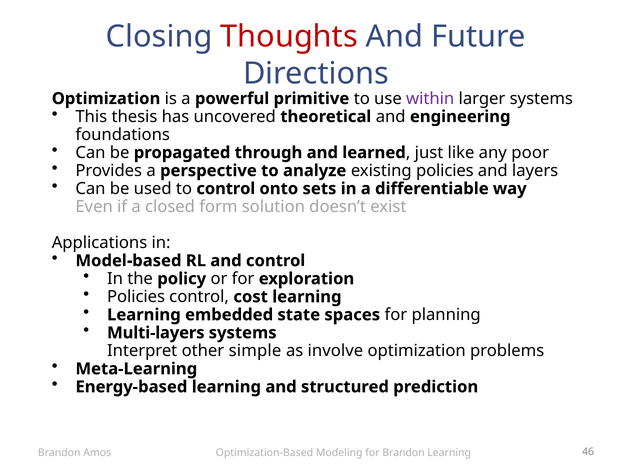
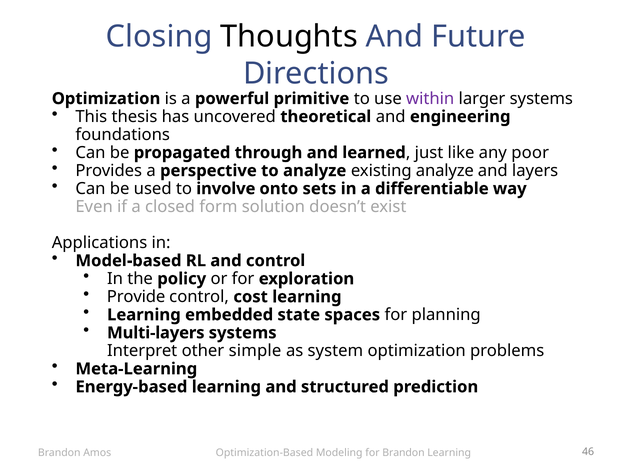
Thoughts colour: red -> black
existing policies: policies -> analyze
to control: control -> involve
Policies at (136, 297): Policies -> Provide
involve: involve -> system
